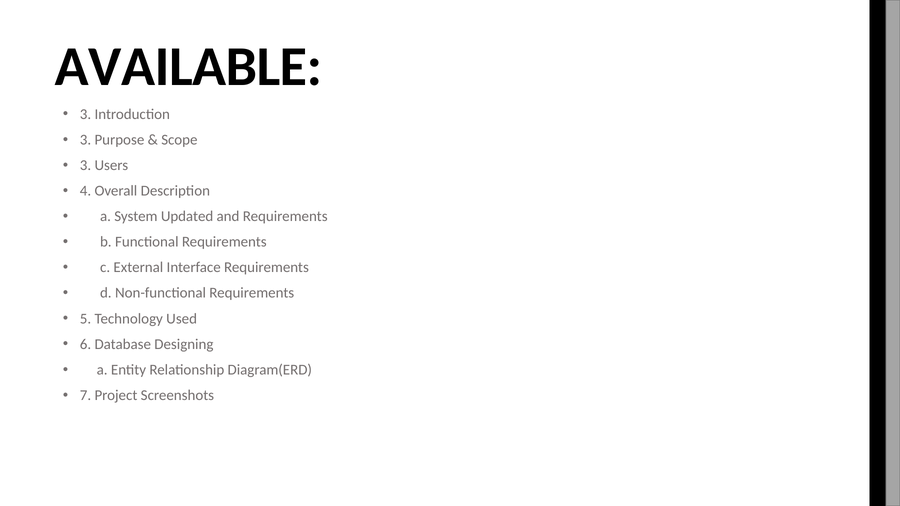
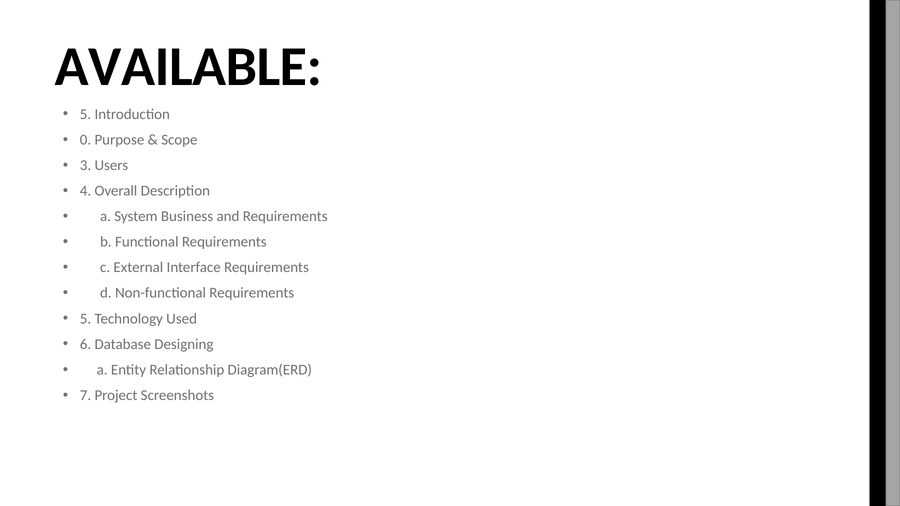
3 at (86, 114): 3 -> 5
3 at (86, 140): 3 -> 0
Updated: Updated -> Business
